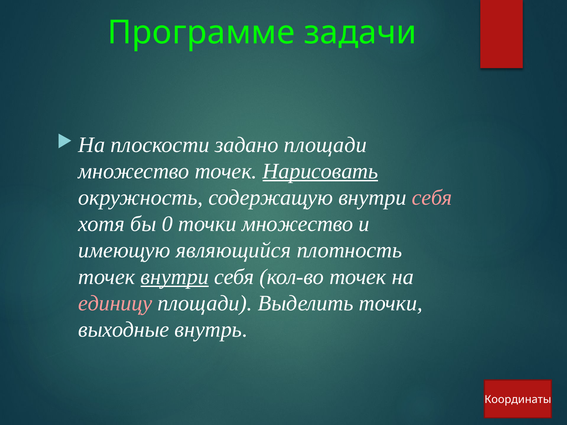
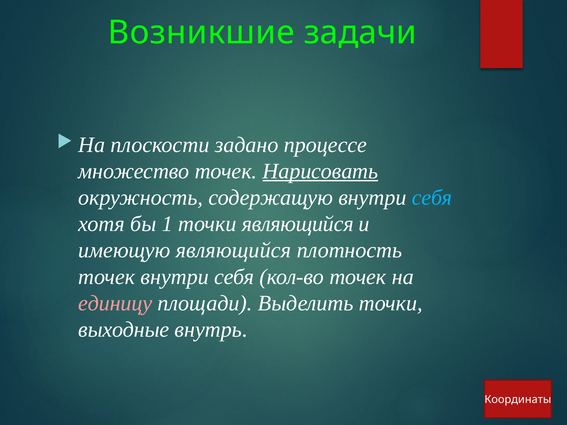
Программе: Программе -> Возникшие
задано площади: площади -> процессе
себя at (432, 198) colour: pink -> light blue
0: 0 -> 1
точки множество: множество -> являющийся
внутри at (175, 277) underline: present -> none
